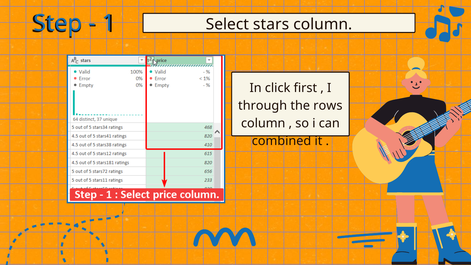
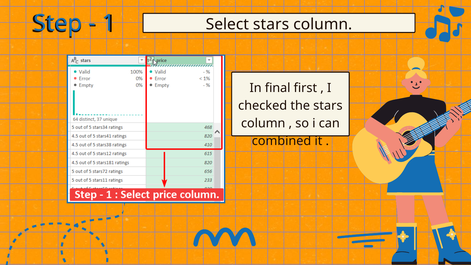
click: click -> final
through: through -> checked
the rows: rows -> stars
